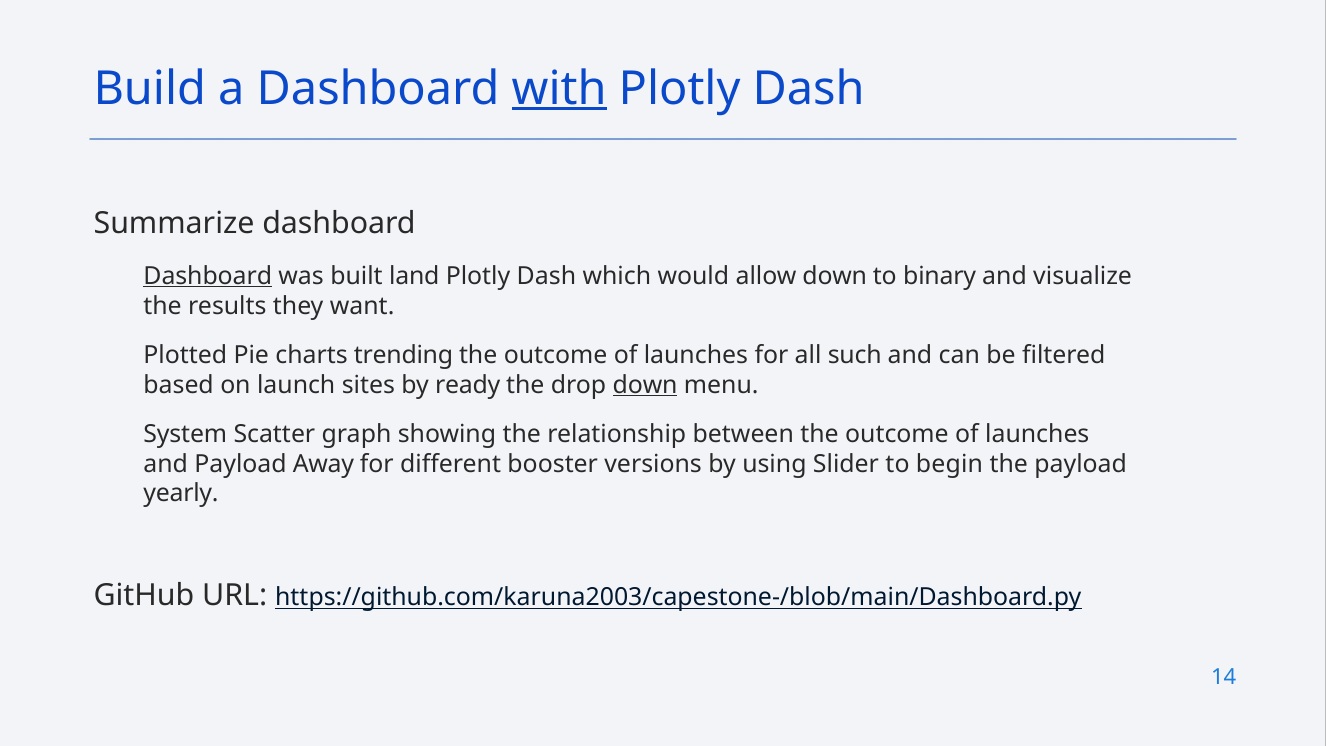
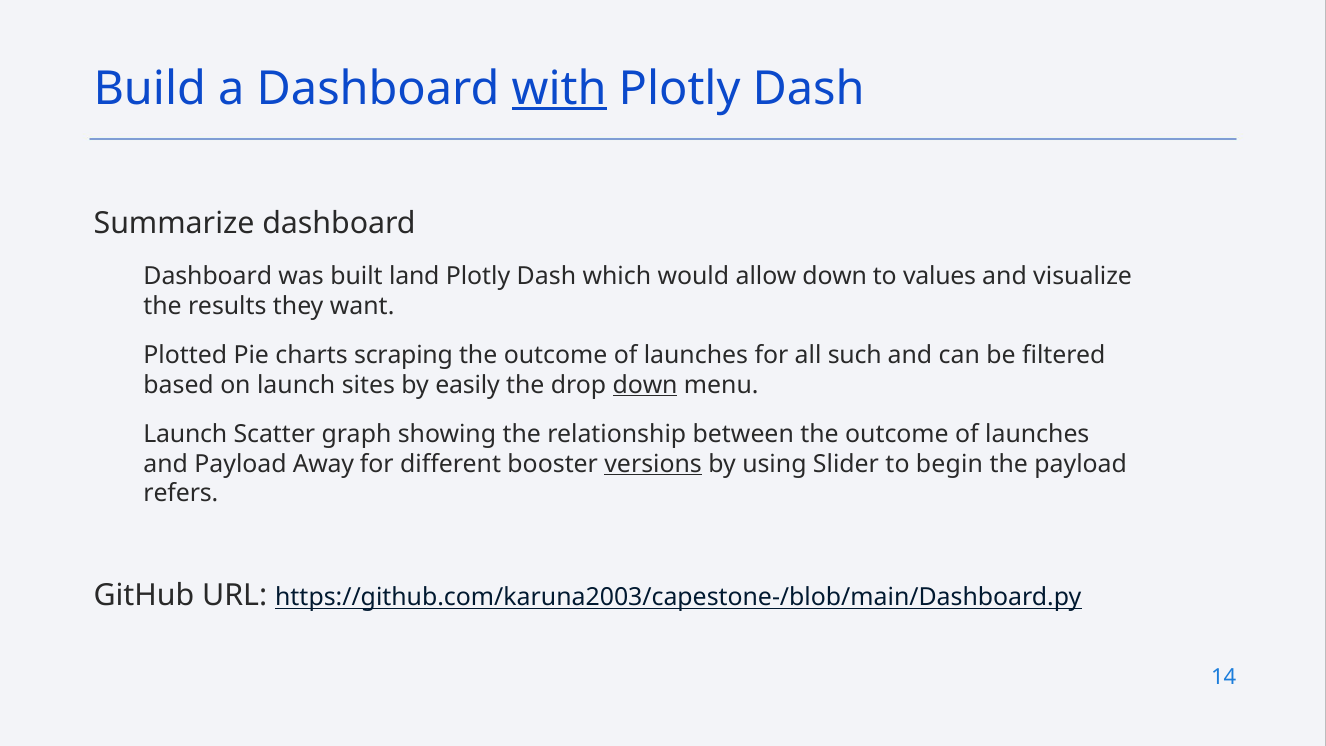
Dashboard at (208, 276) underline: present -> none
binary: binary -> values
trending: trending -> scraping
ready: ready -> easily
System at (185, 434): System -> Launch
versions underline: none -> present
yearly: yearly -> refers
